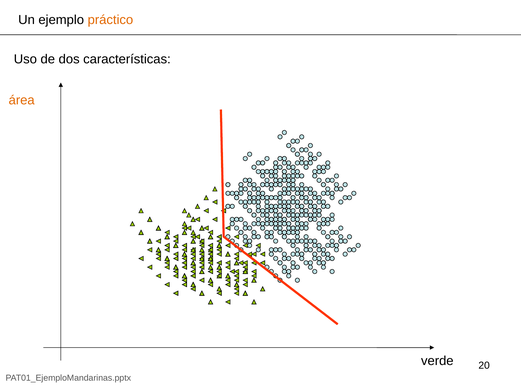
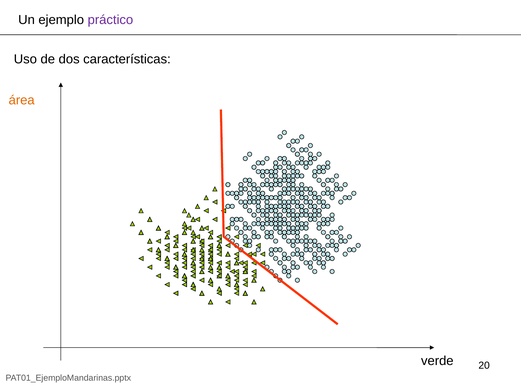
práctico colour: orange -> purple
